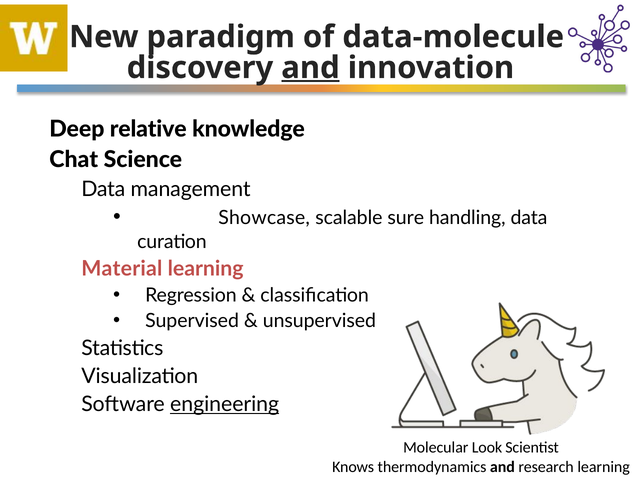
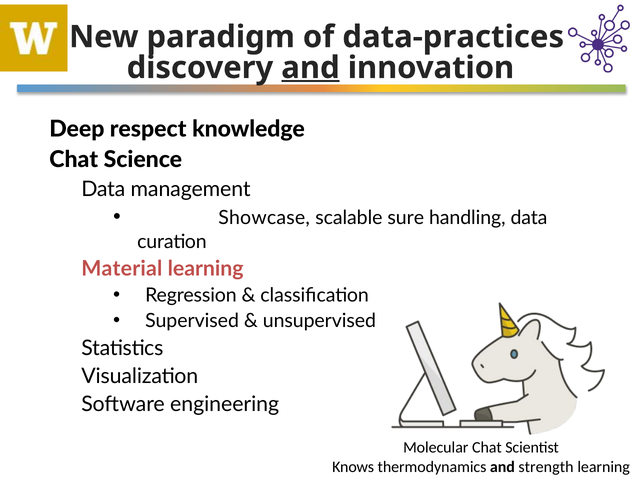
data-molecule: data-molecule -> data-practices
relative: relative -> respect
engineering underline: present -> none
Molecular Look: Look -> Chat
research: research -> strength
